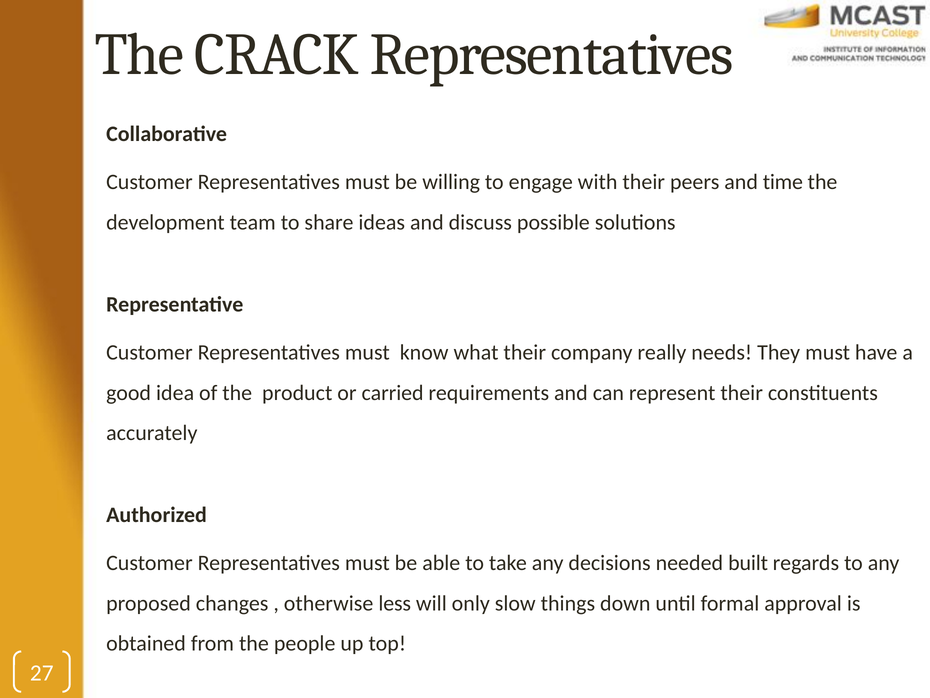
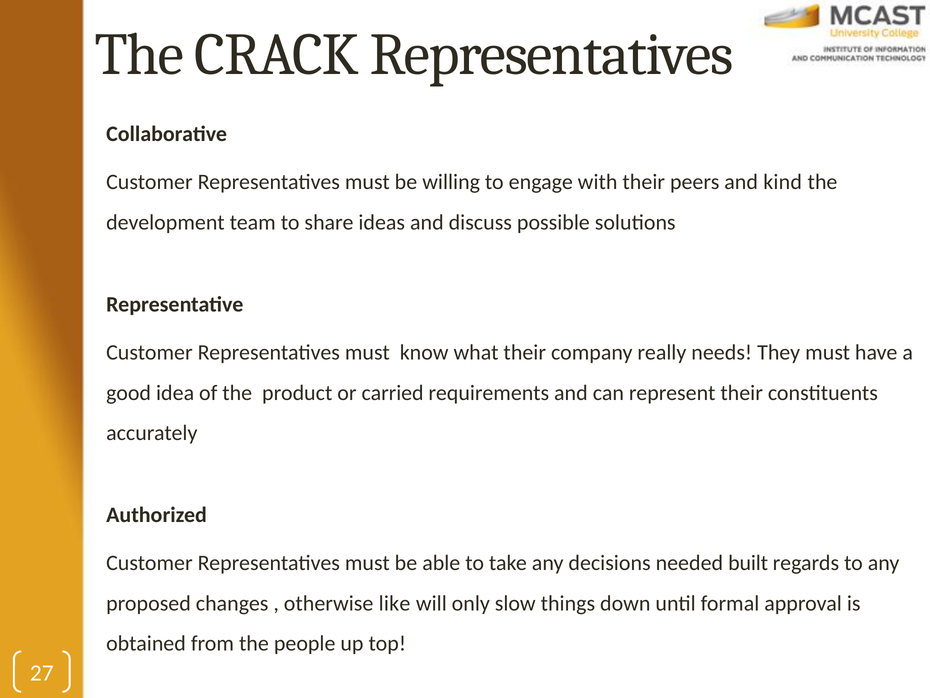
time: time -> kind
less: less -> like
